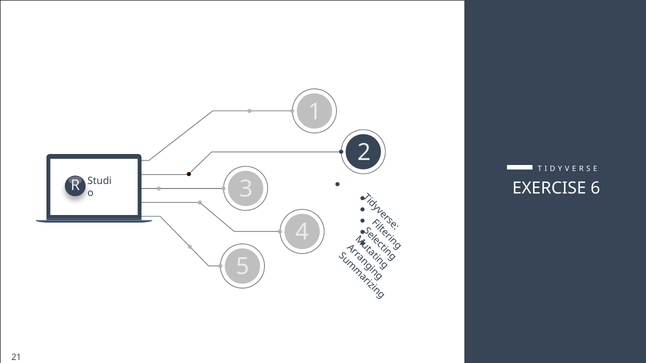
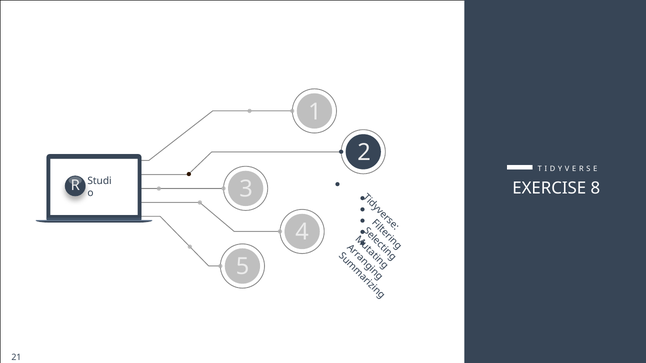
6: 6 -> 8
